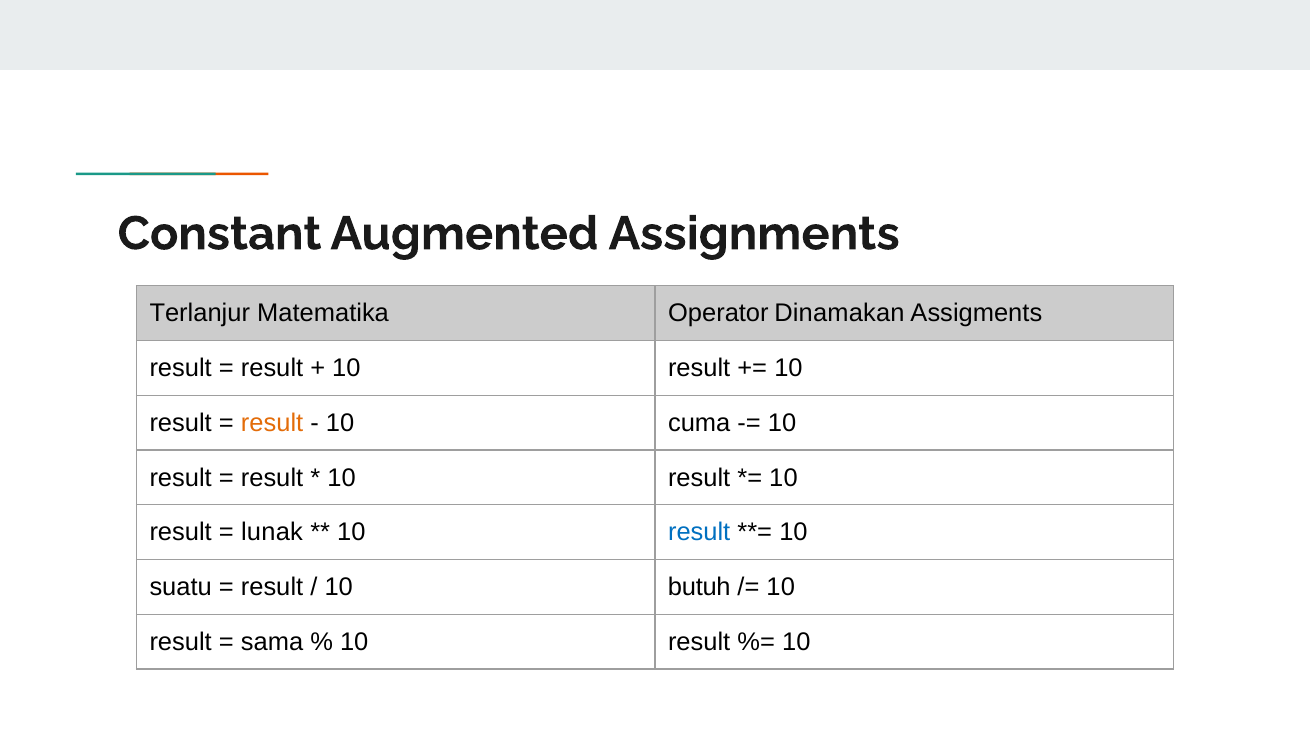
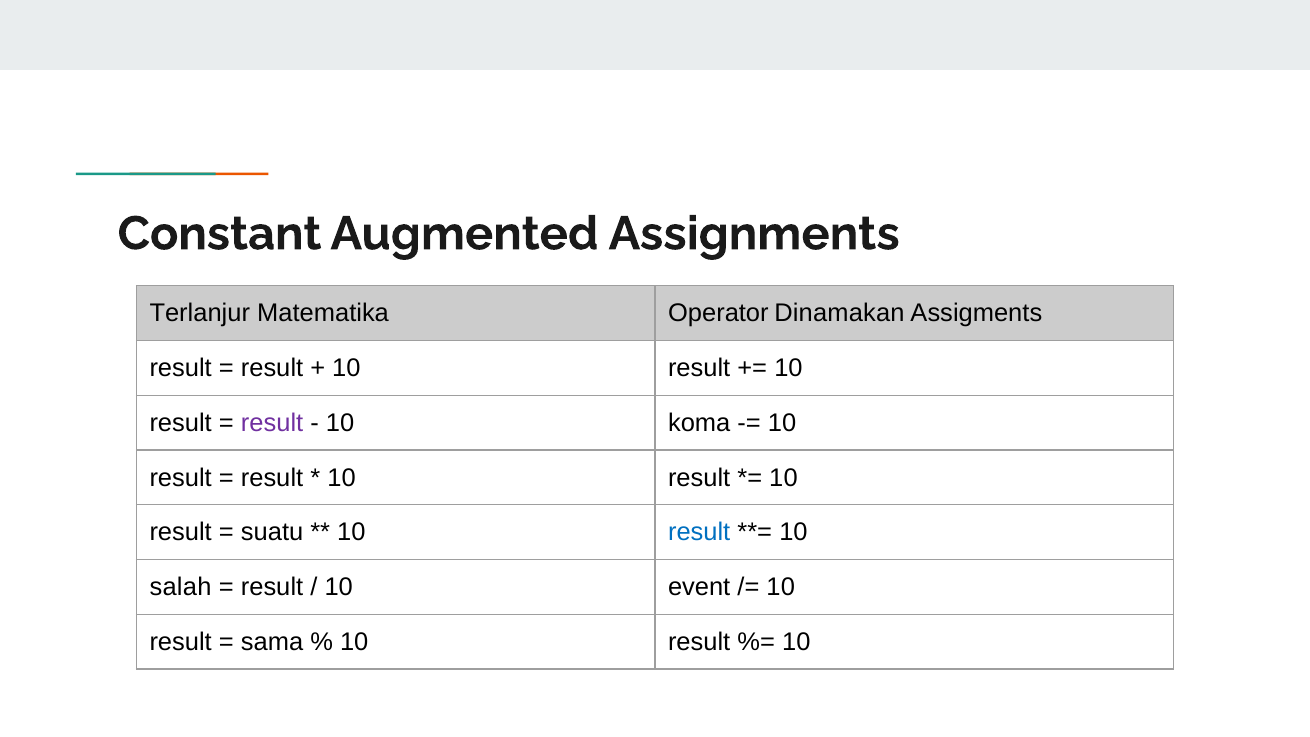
result at (272, 423) colour: orange -> purple
cuma: cuma -> koma
lunak: lunak -> suatu
suatu: suatu -> salah
butuh: butuh -> event
